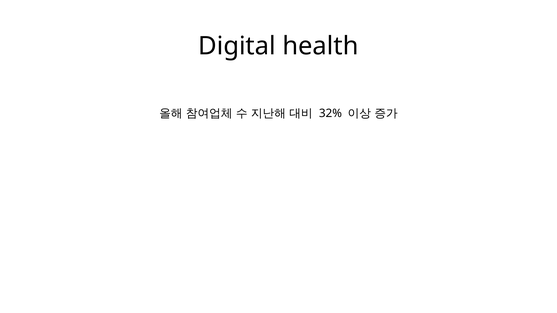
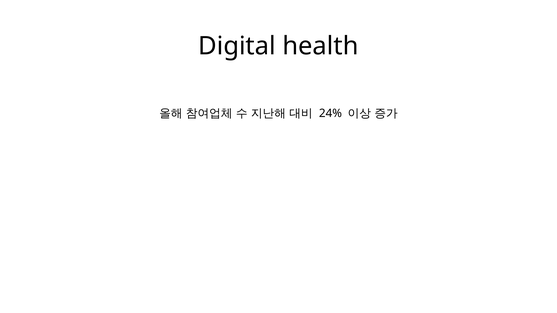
32%: 32% -> 24%
